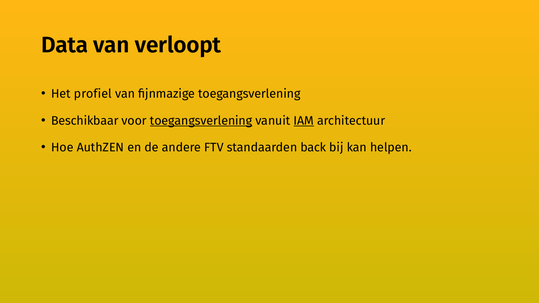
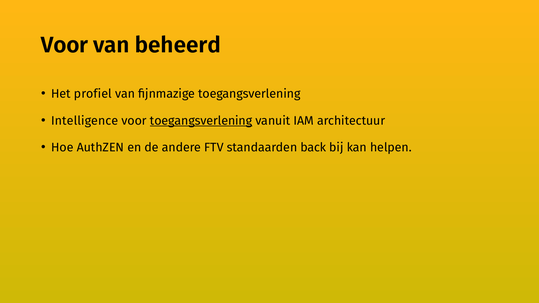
Data at (65, 45): Data -> Voor
verloopt: verloopt -> beheerd
Beschikbaar: Beschikbaar -> Intelligence
IAM underline: present -> none
